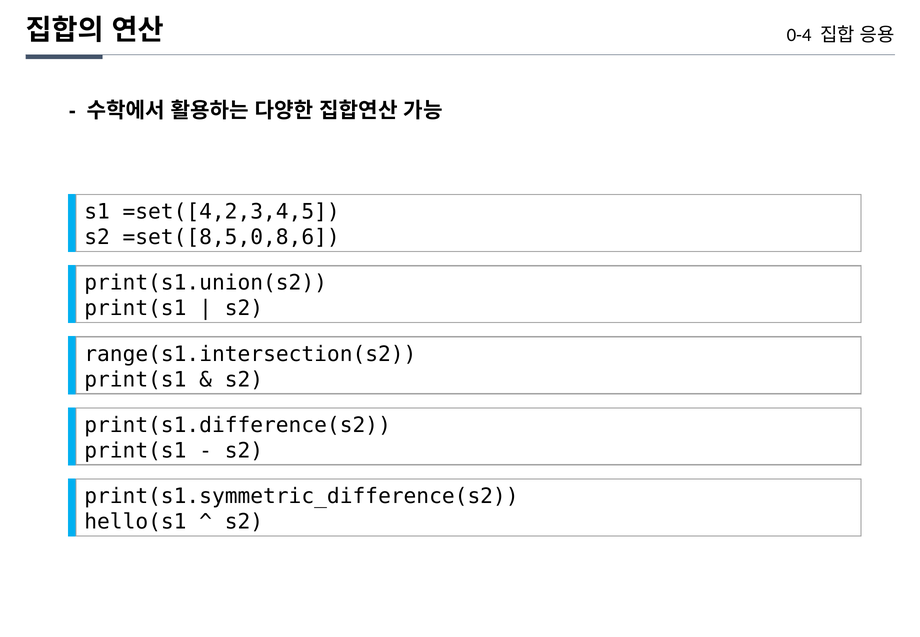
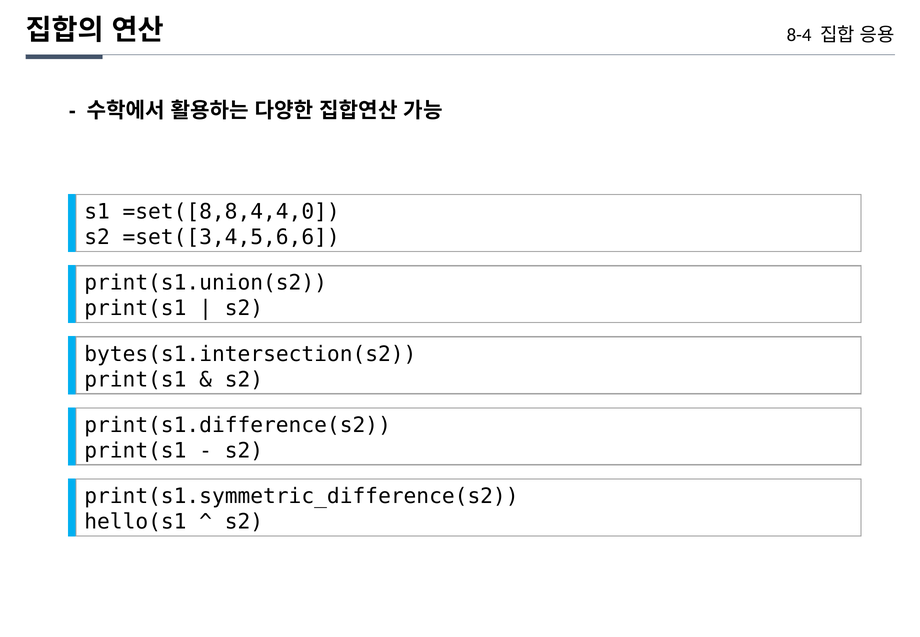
0-4: 0-4 -> 8-4
=set([4,2,3,4,5: =set([4,2,3,4,5 -> =set([8,8,4,4,0
=set([8,5,0,8,6: =set([8,5,0,8,6 -> =set([3,4,5,6,6
range(s1.intersection(s2: range(s1.intersection(s2 -> bytes(s1.intersection(s2
